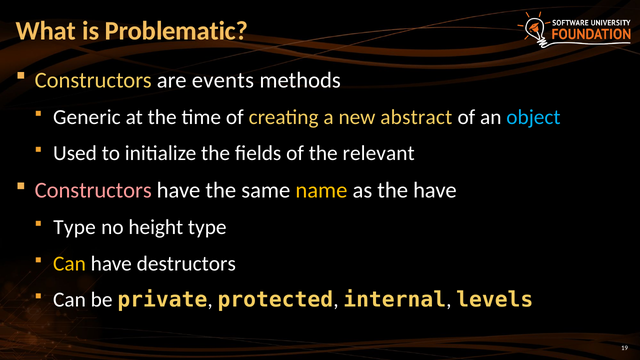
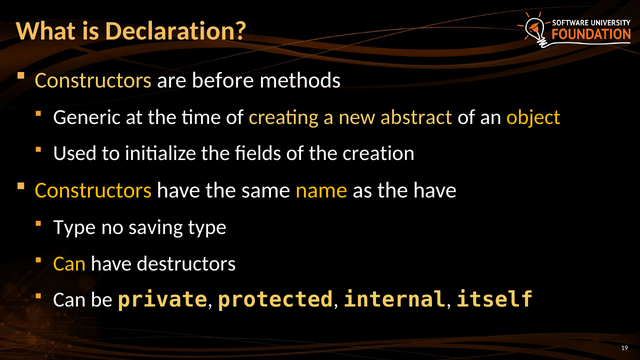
Problematic: Problematic -> Declaration
events: events -> before
object colour: light blue -> yellow
relevant: relevant -> creation
Constructors at (93, 191) colour: pink -> yellow
height: height -> saving
levels: levels -> itself
